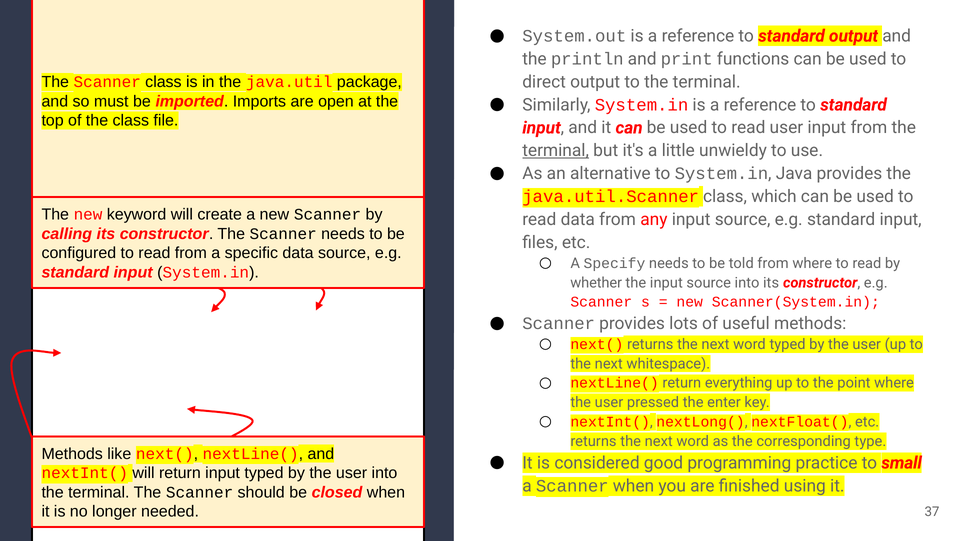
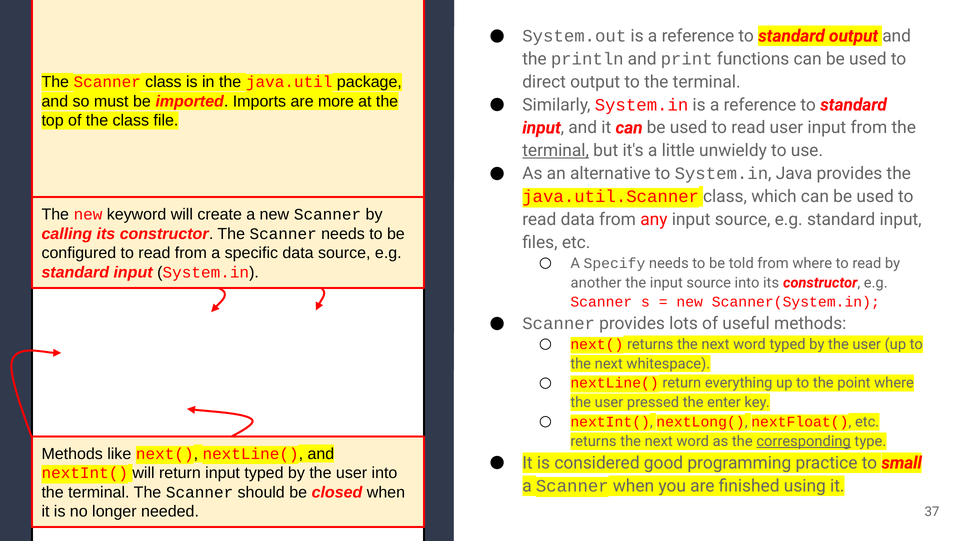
open: open -> more
whether: whether -> another
corresponding underline: none -> present
